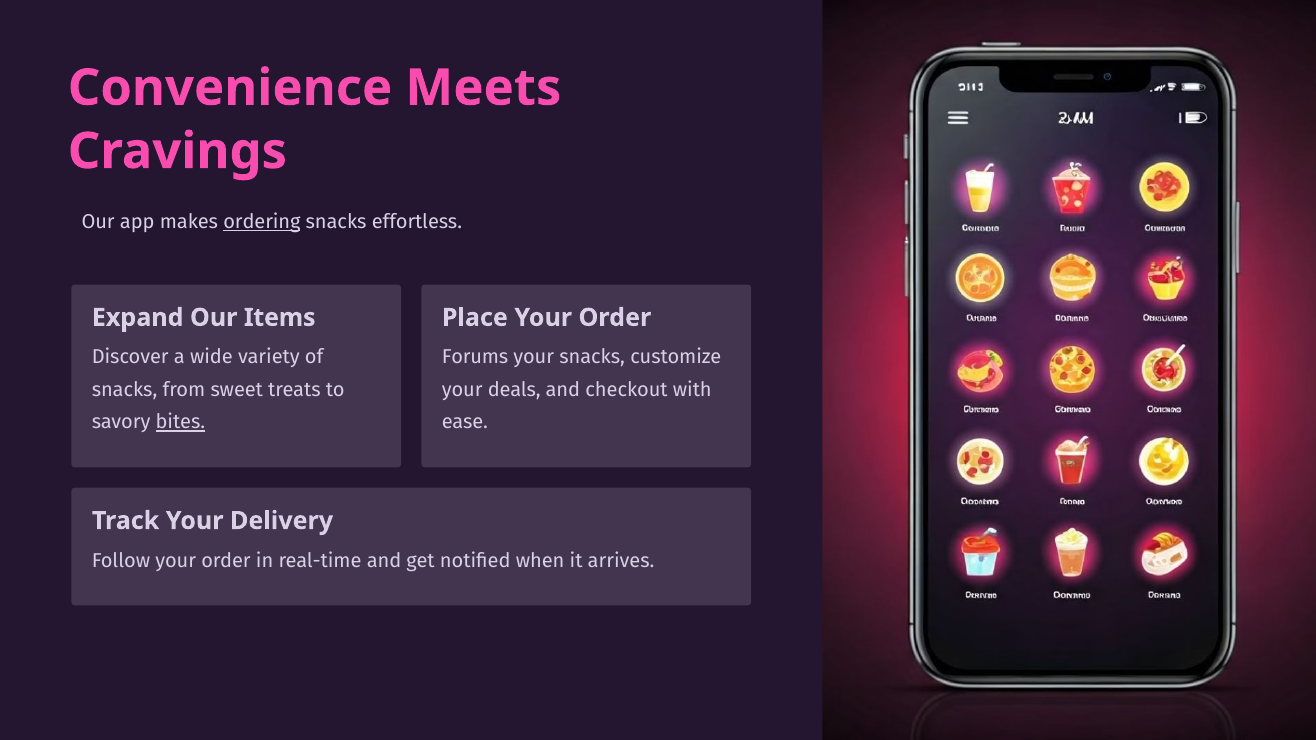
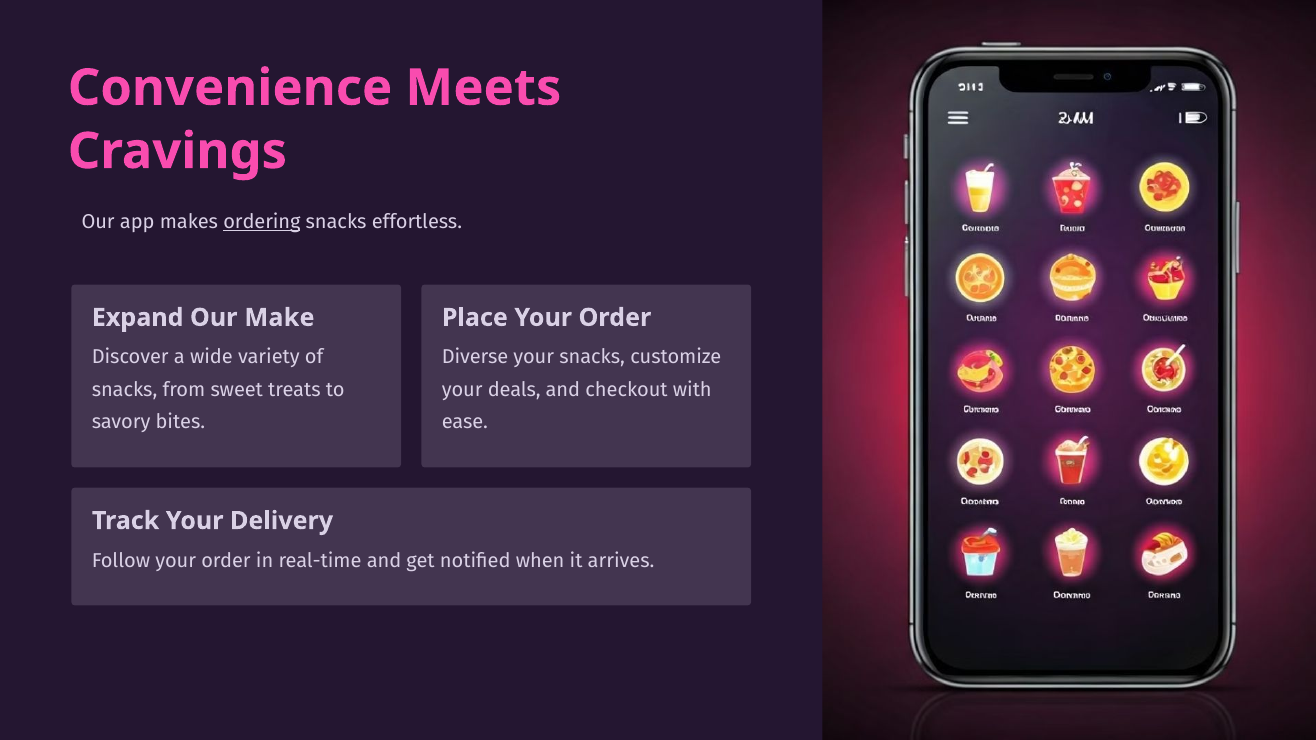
Items: Items -> Make
Forums: Forums -> Diverse
bites underline: present -> none
